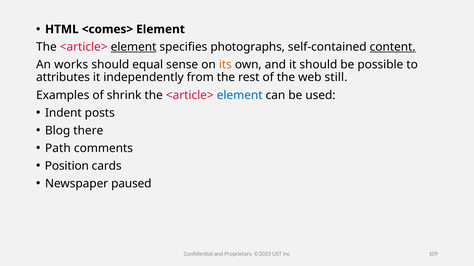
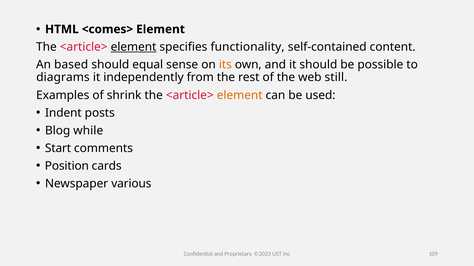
photographs: photographs -> functionality
content underline: present -> none
works: works -> based
attributes: attributes -> diagrams
element at (240, 95) colour: blue -> orange
there: there -> while
Path: Path -> Start
paused: paused -> various
